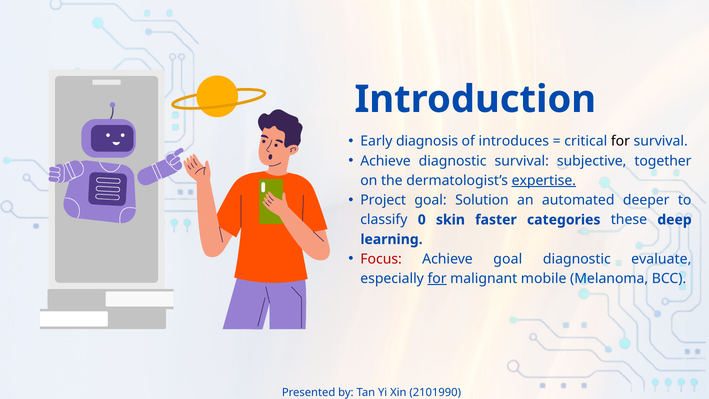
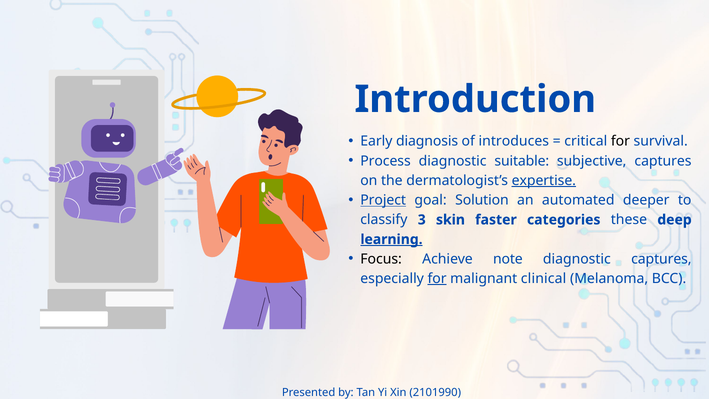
Achieve at (386, 161): Achieve -> Process
diagnostic survival: survival -> suitable
subjective together: together -> captures
Project underline: none -> present
0: 0 -> 3
learning underline: none -> present
Focus colour: red -> black
Achieve goal: goal -> note
diagnostic evaluate: evaluate -> captures
mobile: mobile -> clinical
